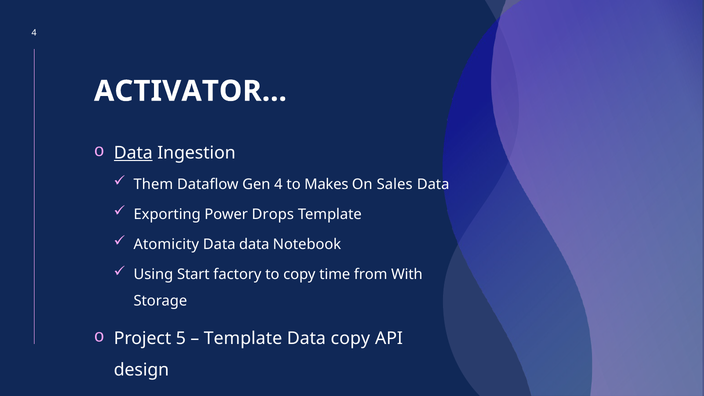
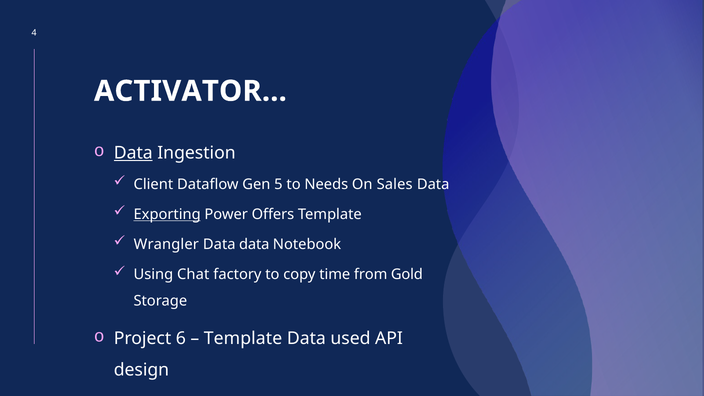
Them: Them -> Client
Gen 4: 4 -> 5
Makes: Makes -> Needs
Exporting underline: none -> present
Drops: Drops -> Offers
Atomicity: Atomicity -> Wrangler
Start: Start -> Chat
With: With -> Gold
5: 5 -> 6
Data copy: copy -> used
